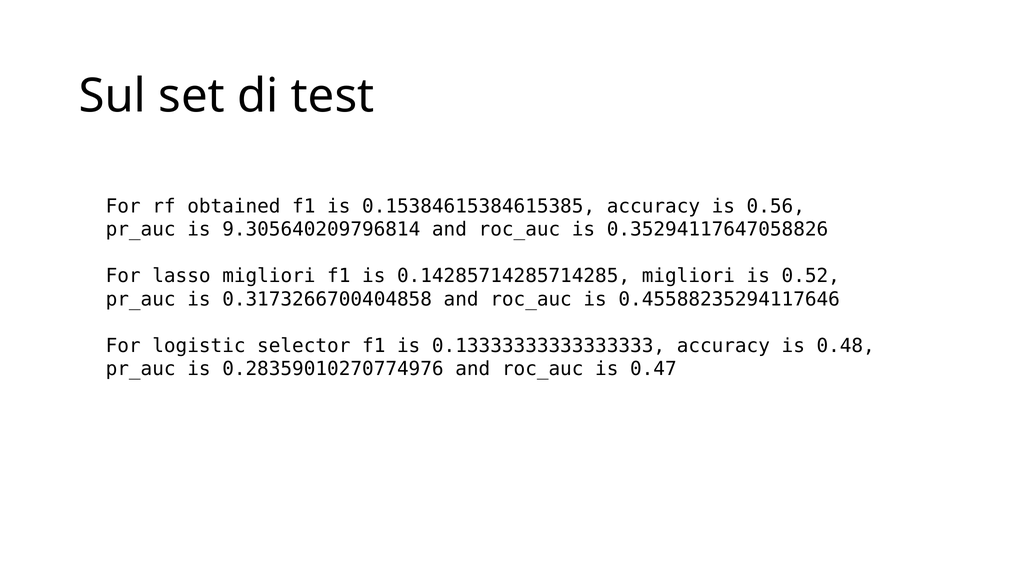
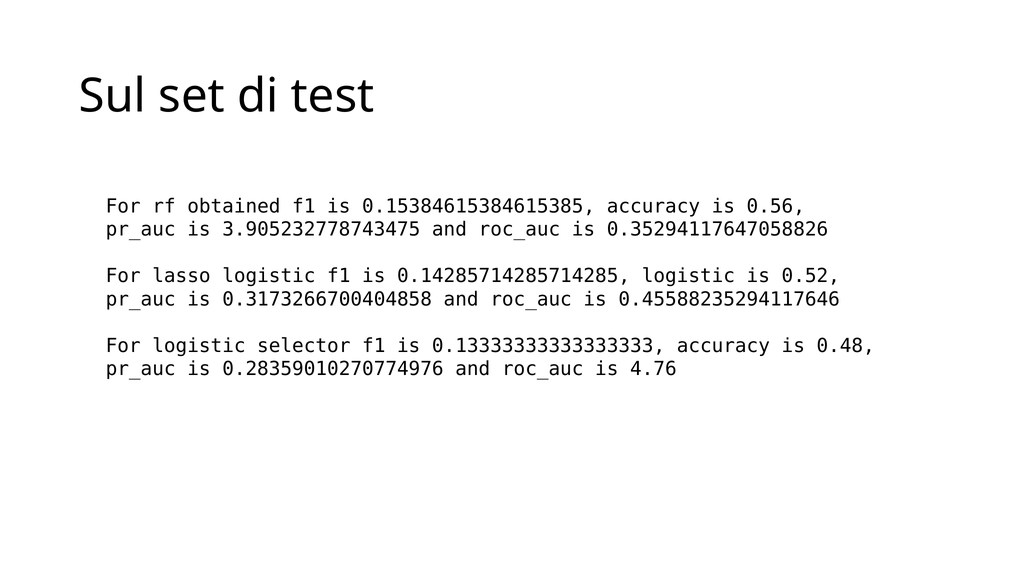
9.305640209796814: 9.305640209796814 -> 3.905232778743475
lasso migliori: migliori -> logistic
0.14285714285714285 migliori: migliori -> logistic
0.47: 0.47 -> 4.76
